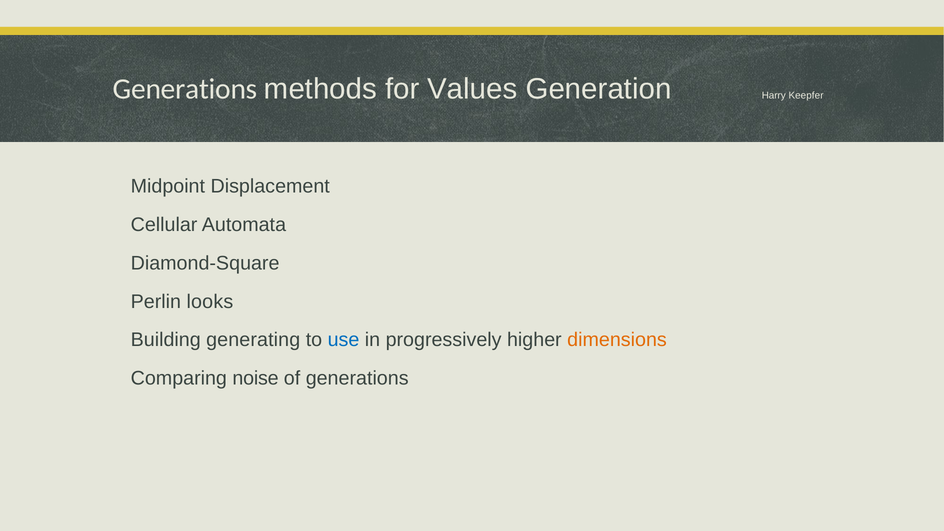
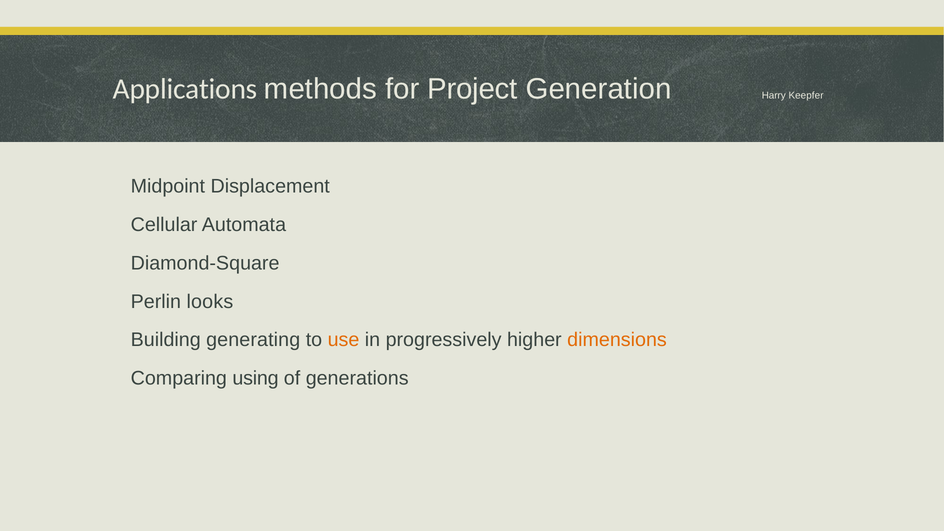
Generations at (185, 89): Generations -> Applications
Values: Values -> Project
use colour: blue -> orange
noise: noise -> using
